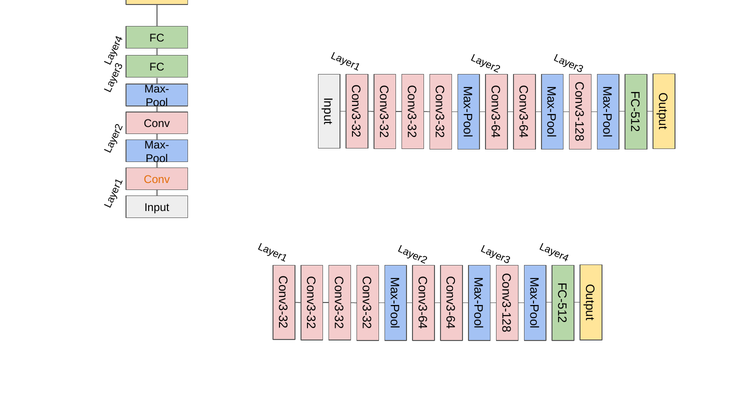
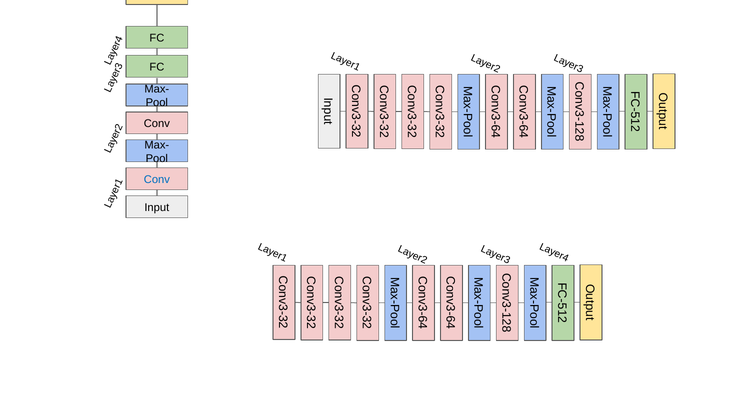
Conv at (157, 179) colour: orange -> blue
